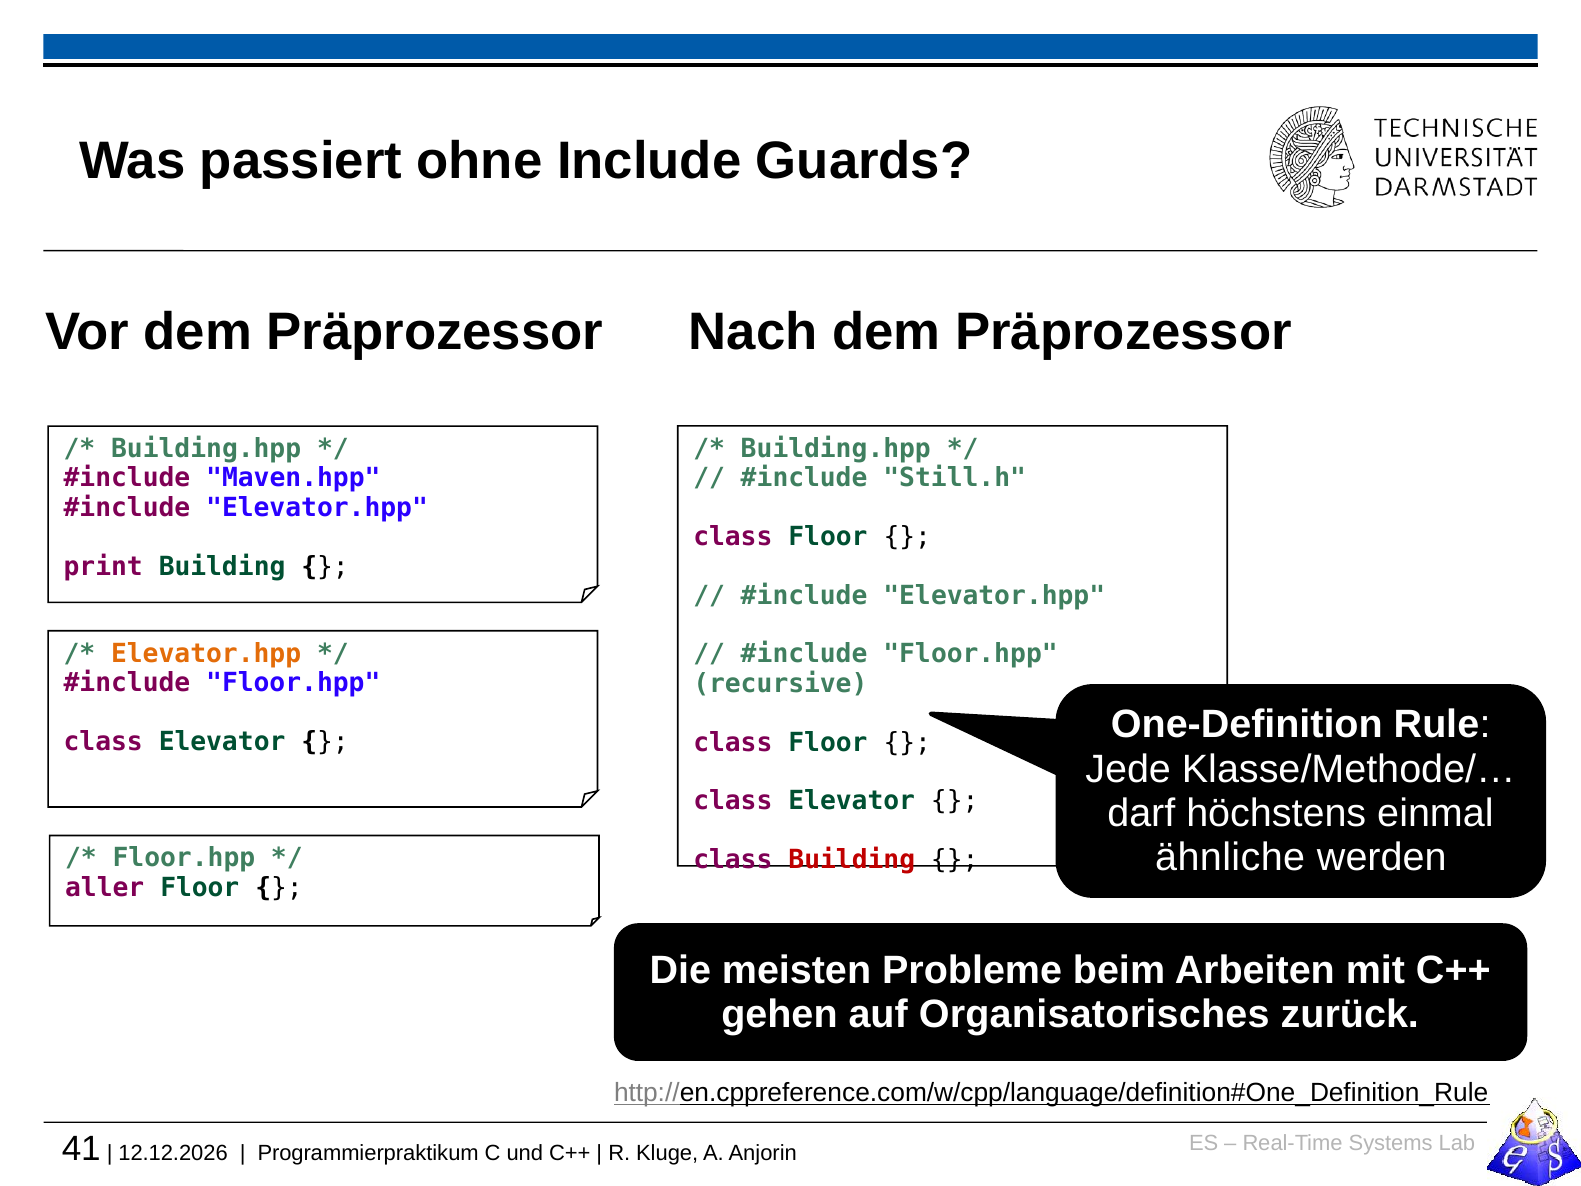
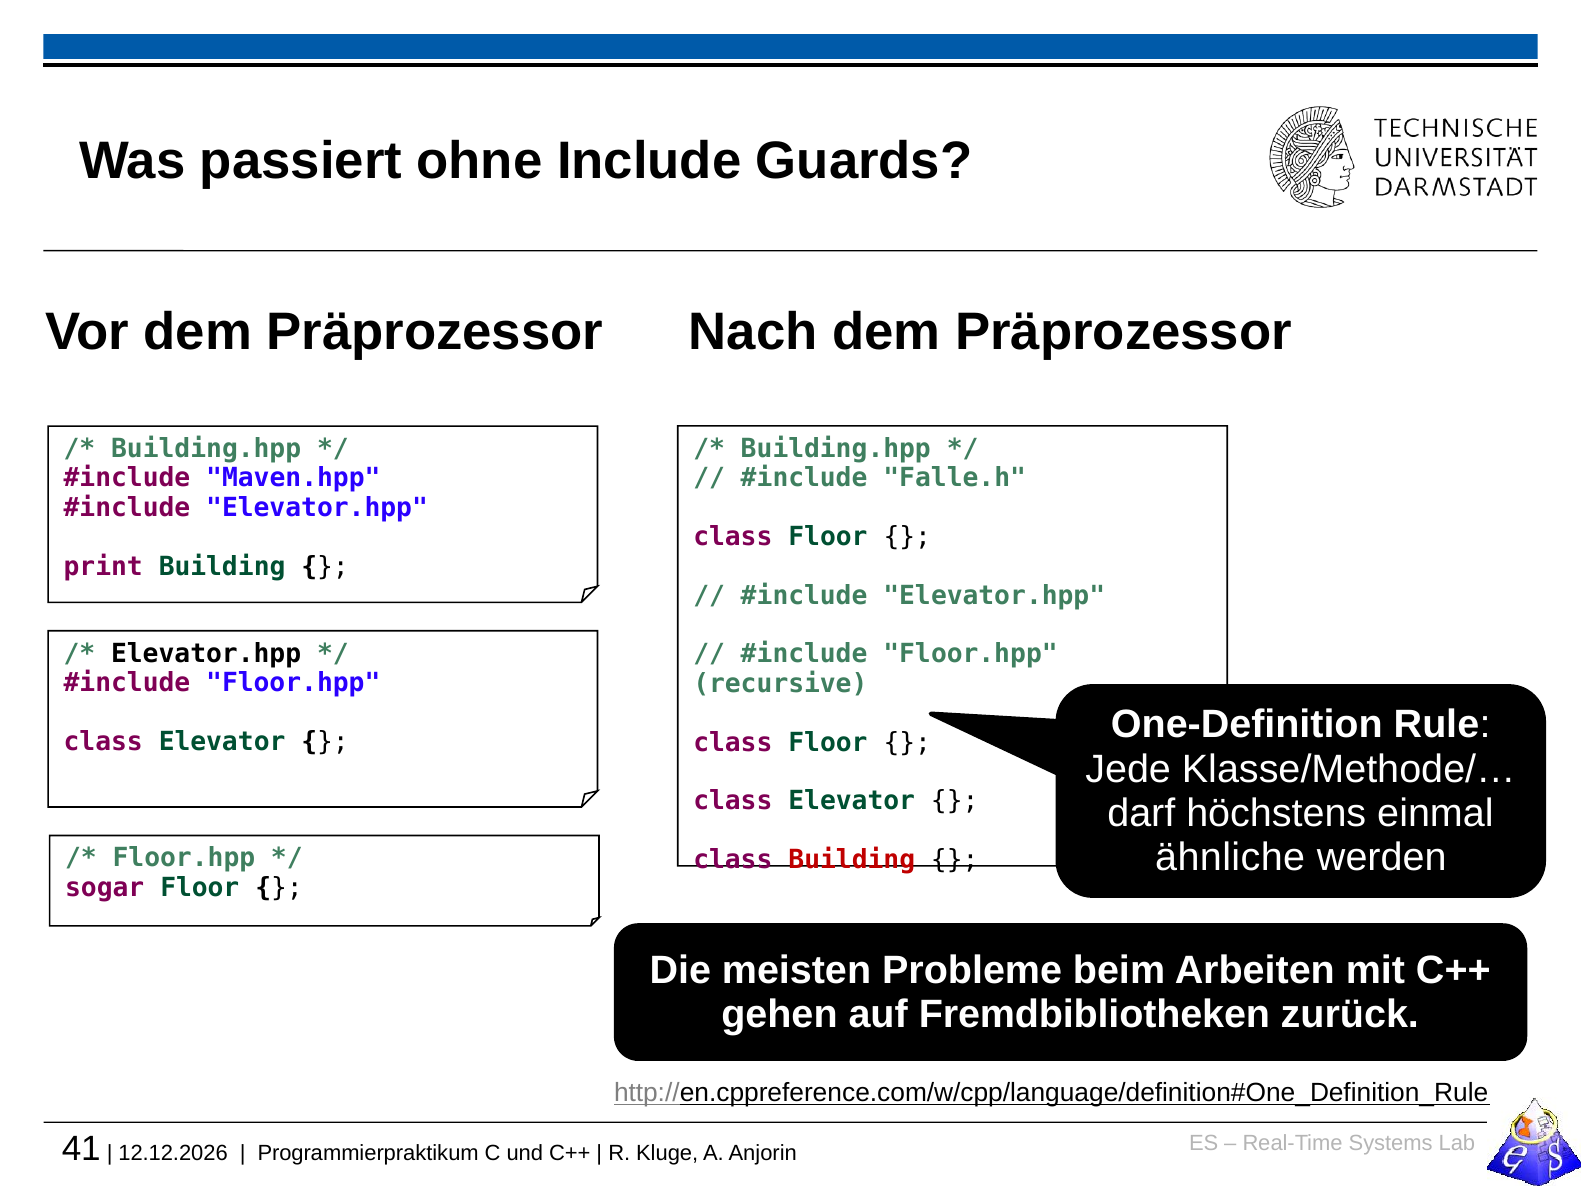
Still.h: Still.h -> Falle.h
Elevator.hpp at (206, 653) colour: orange -> black
aller: aller -> sogar
Organisatorisches: Organisatorisches -> Fremdbibliotheken
